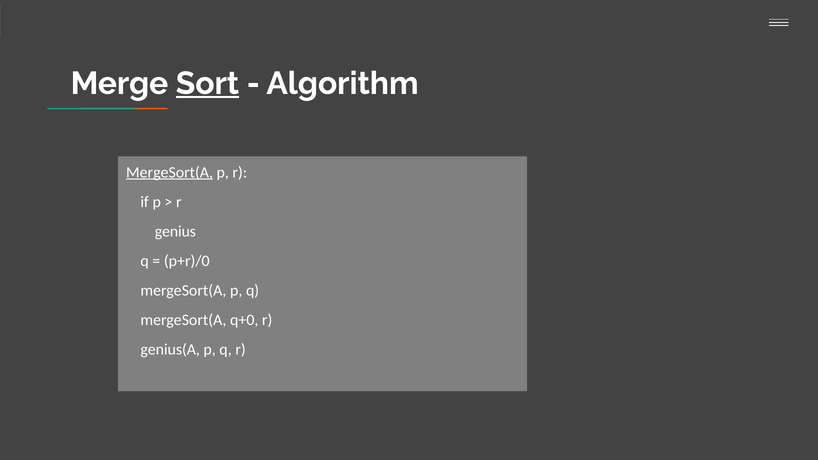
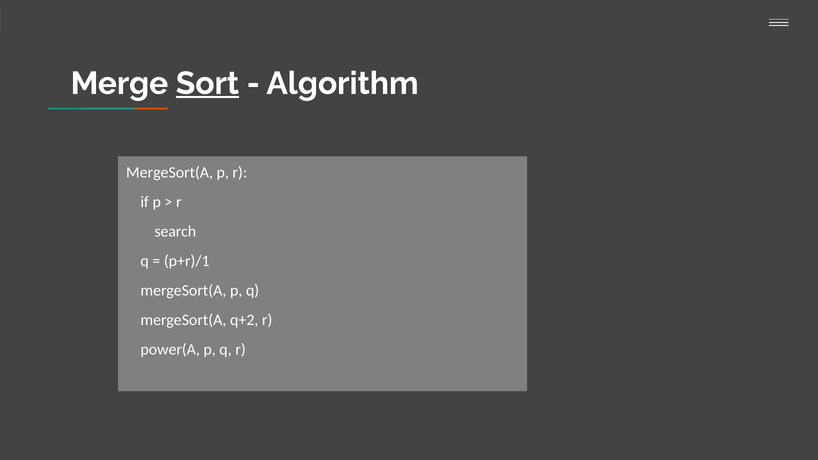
MergeSort(A at (170, 172) underline: present -> none
genius: genius -> search
p+r)/0: p+r)/0 -> p+r)/1
q+0: q+0 -> q+2
genius(A: genius(A -> power(A
